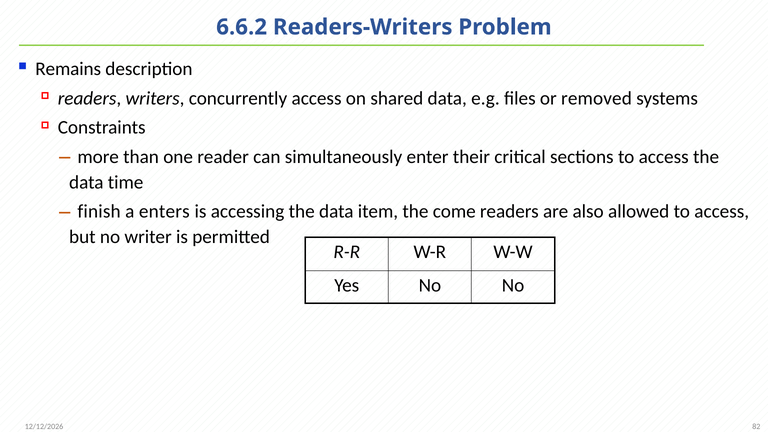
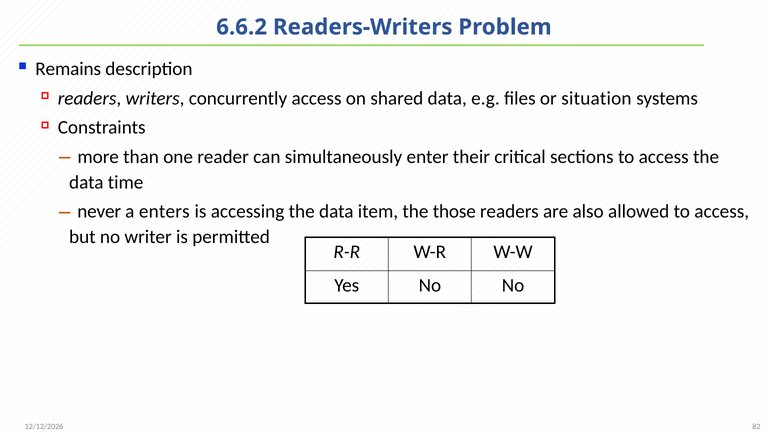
removed: removed -> situation
finish: finish -> never
come: come -> those
